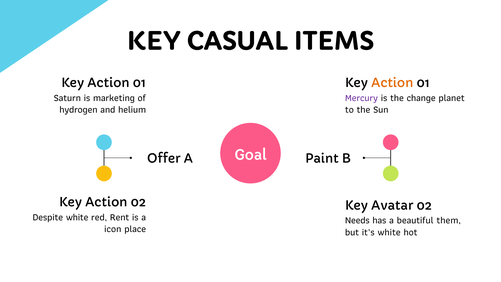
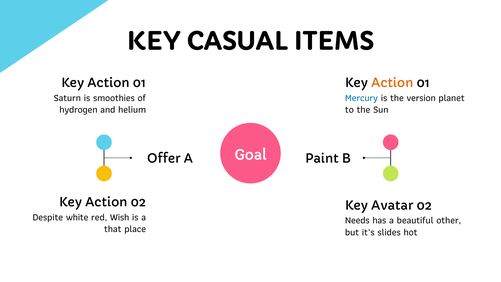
marketing: marketing -> smoothies
Mercury colour: purple -> blue
change: change -> version
Rent: Rent -> Wish
them: them -> other
icon: icon -> that
it’s white: white -> slides
